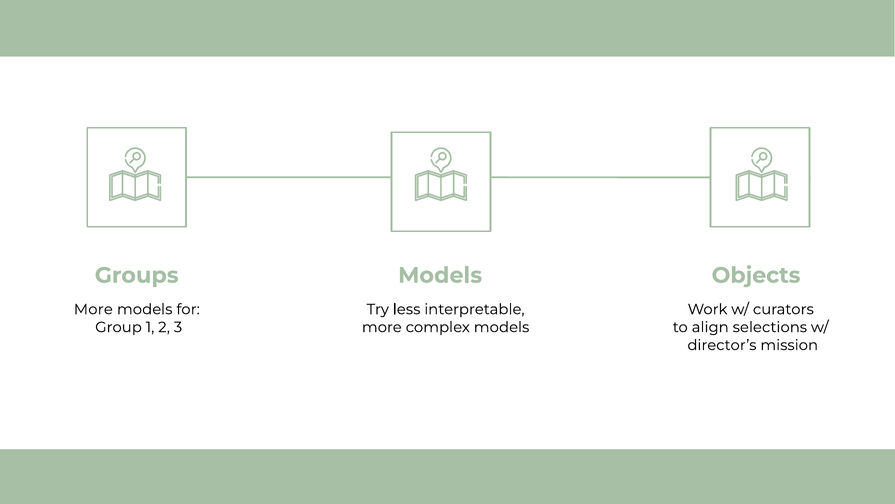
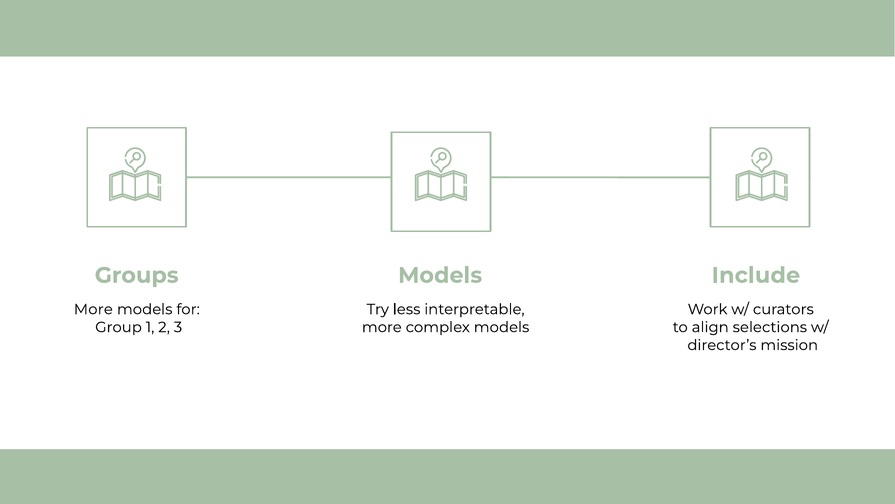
Objects: Objects -> Include
